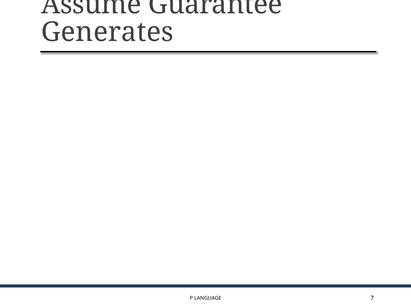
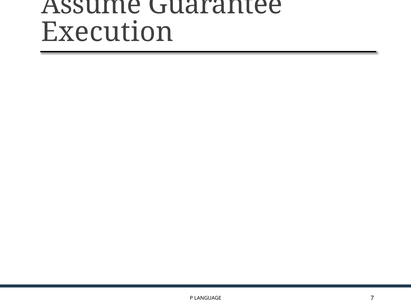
Generates: Generates -> Execution
